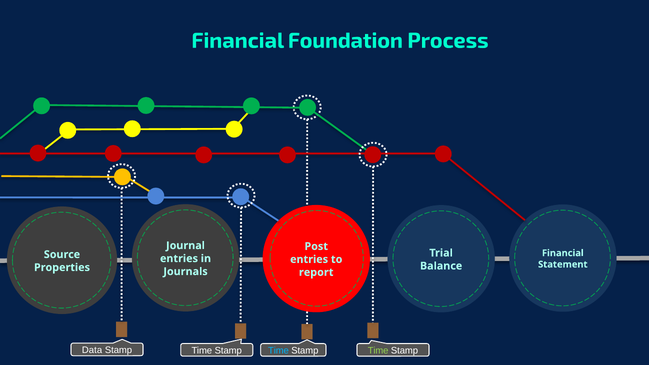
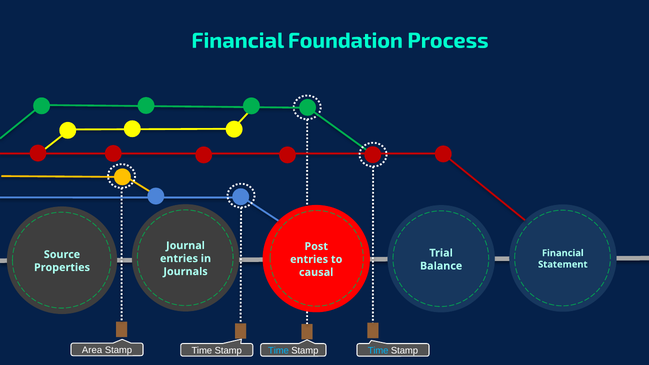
report: report -> causal
Data: Data -> Area
Time at (378, 351) colour: light green -> light blue
